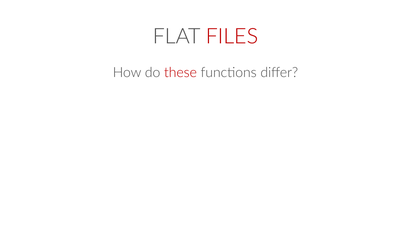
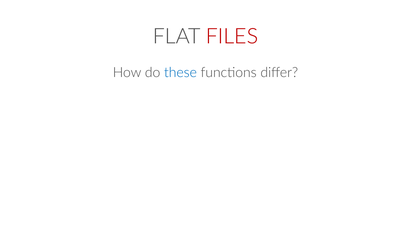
these colour: red -> blue
